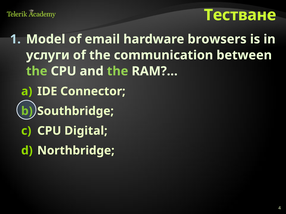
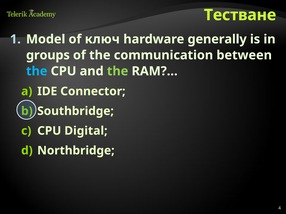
email: email -> ключ
browsers: browsers -> generally
услуги: услуги -> groups
the at (37, 71) colour: light green -> light blue
